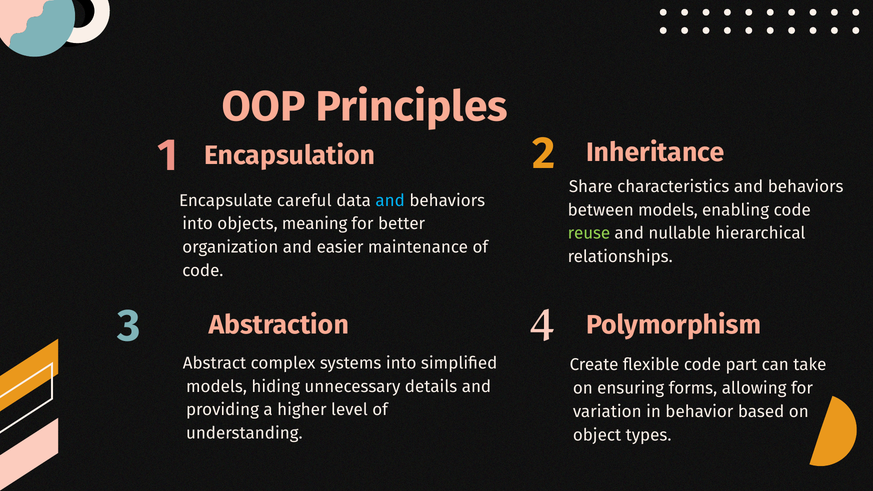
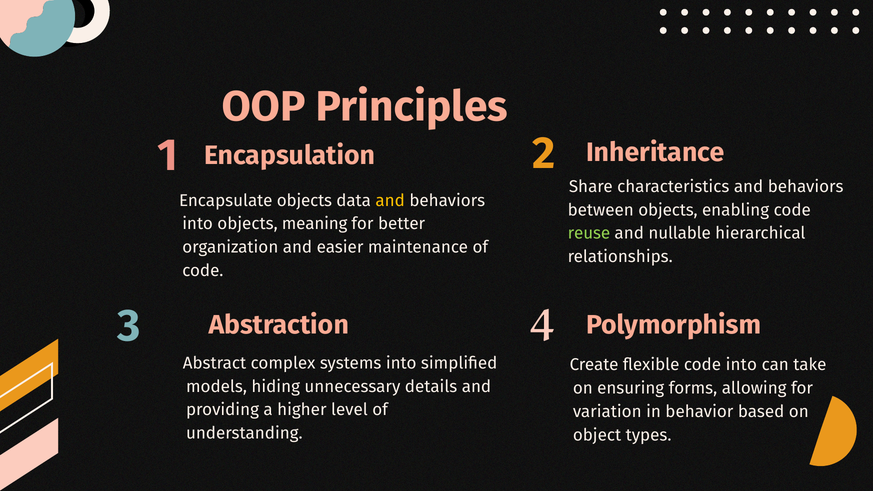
Encapsulate careful: careful -> objects
and at (390, 200) colour: light blue -> yellow
between models: models -> objects
code part: part -> into
